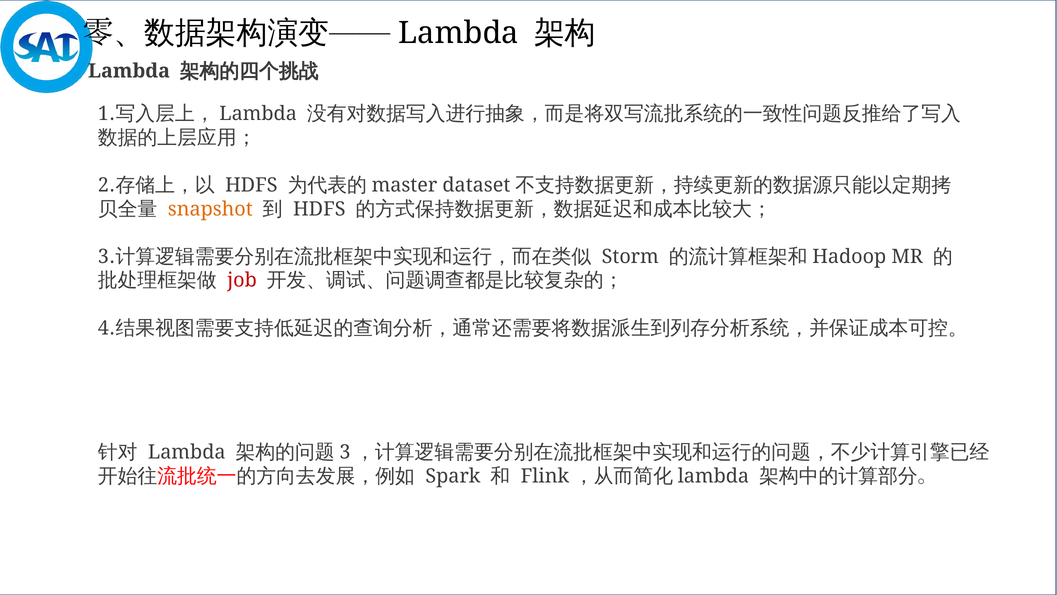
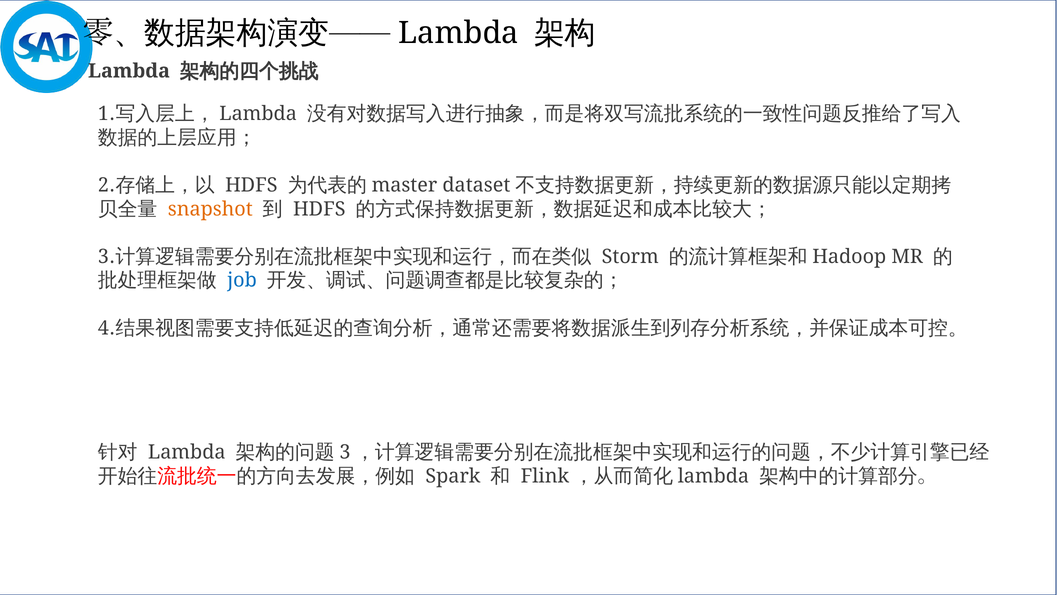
job colour: red -> blue
